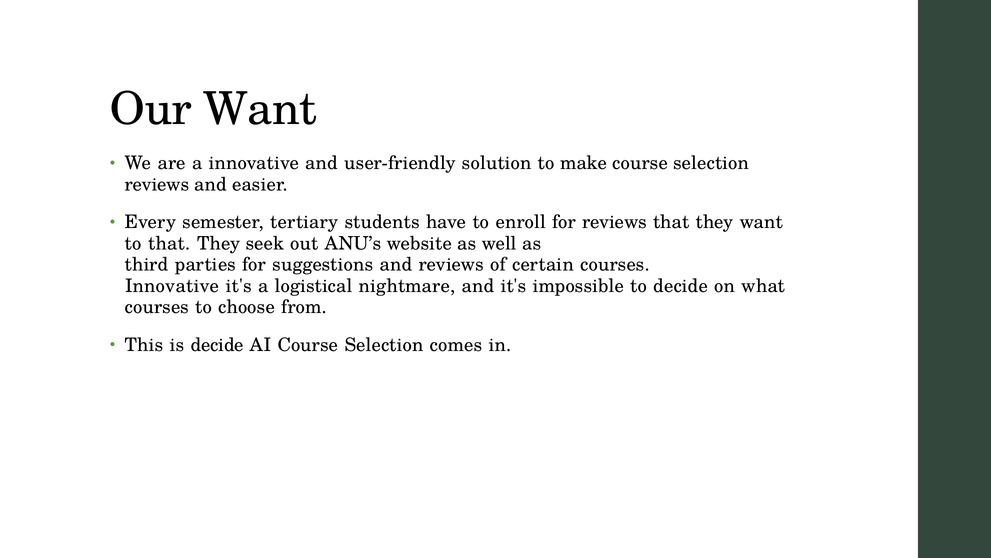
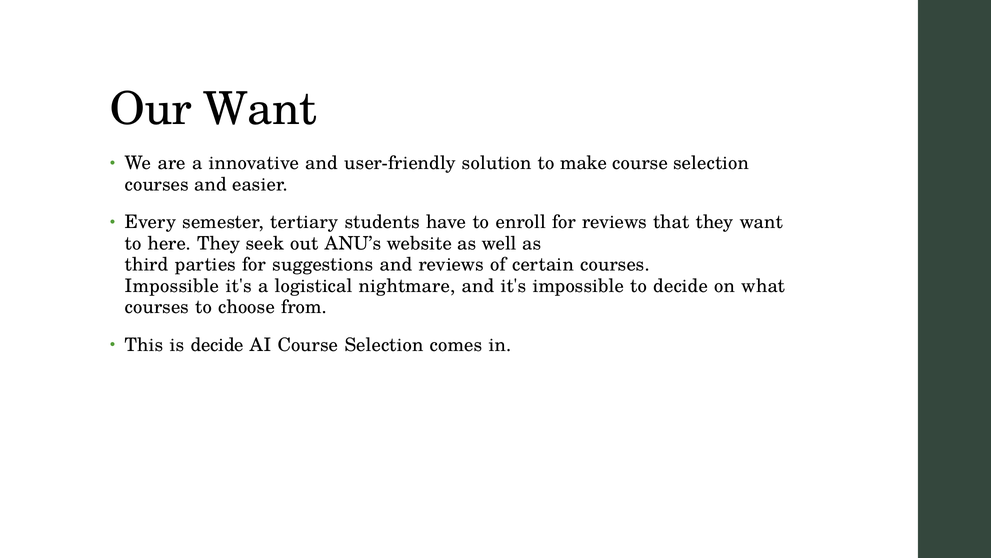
reviews at (157, 184): reviews -> courses
to that: that -> here
Innovative at (172, 286): Innovative -> Impossible
